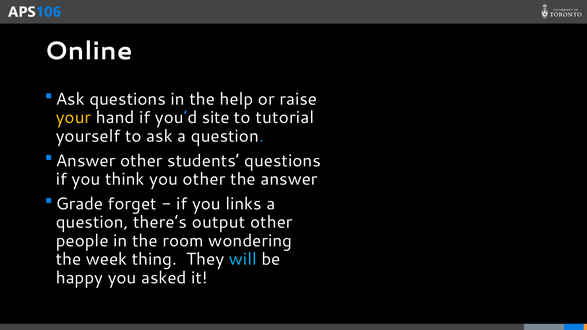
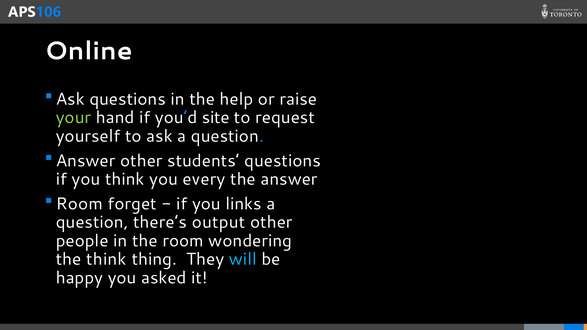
your colour: yellow -> light green
tutorial: tutorial -> request
you other: other -> every
Grade at (79, 204): Grade -> Room
the week: week -> think
